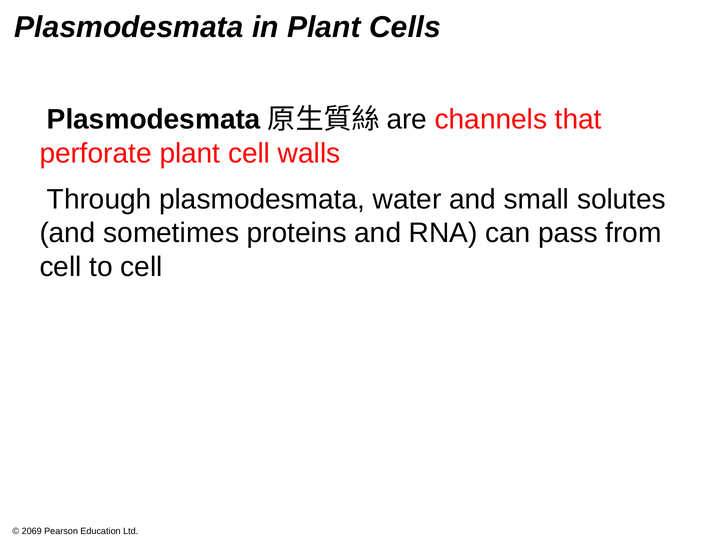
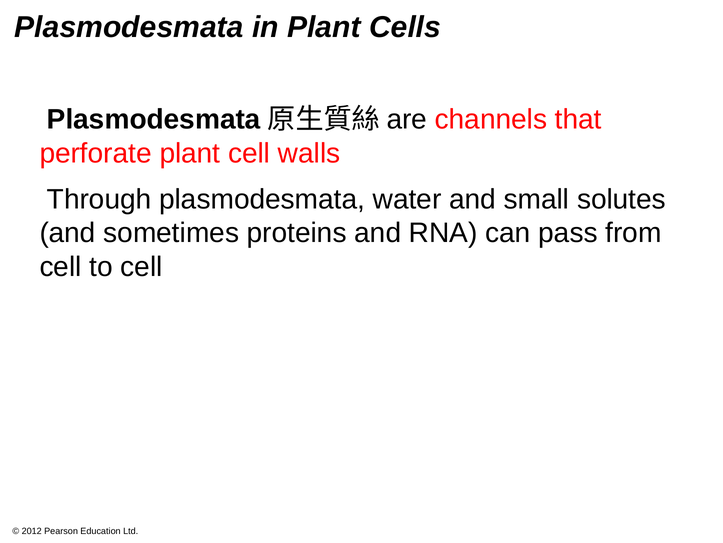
2069: 2069 -> 2012
